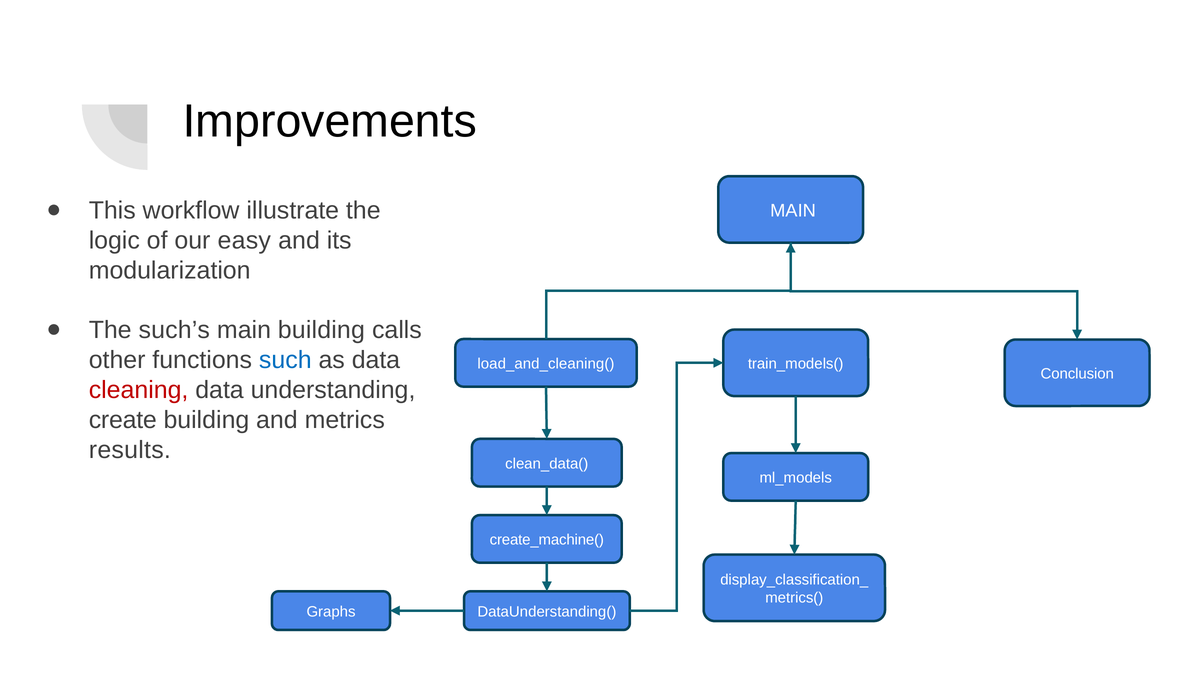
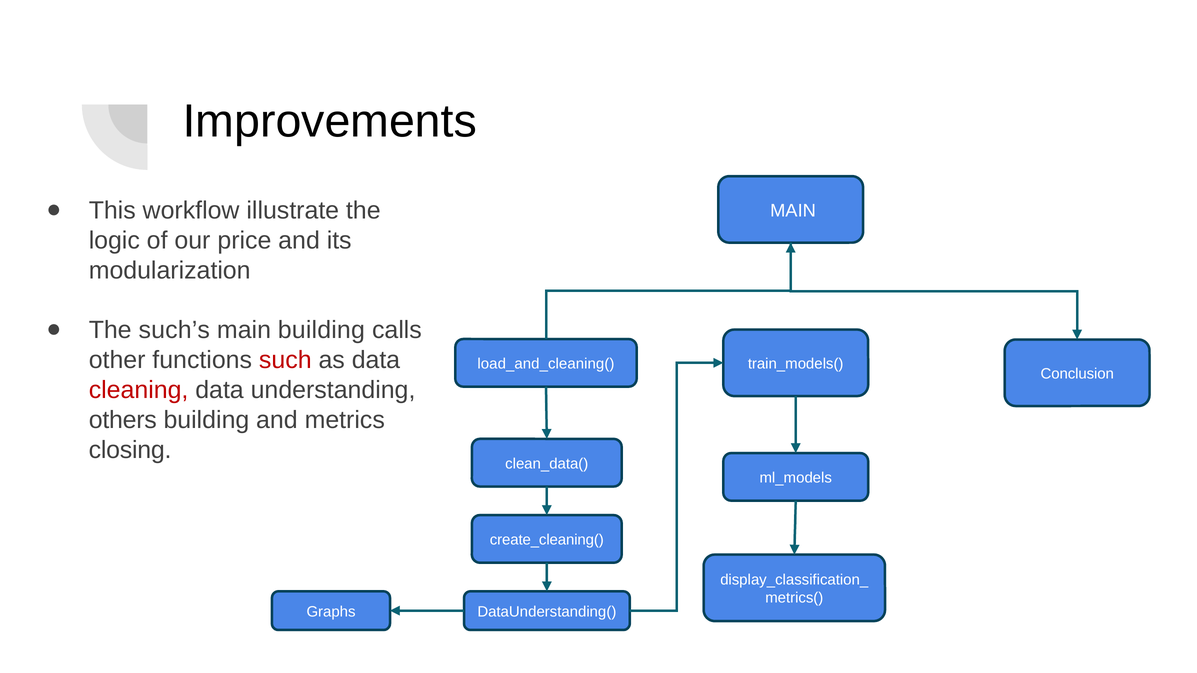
easy: easy -> price
such colour: blue -> red
create: create -> others
results: results -> closing
create_machine(: create_machine( -> create_cleaning(
